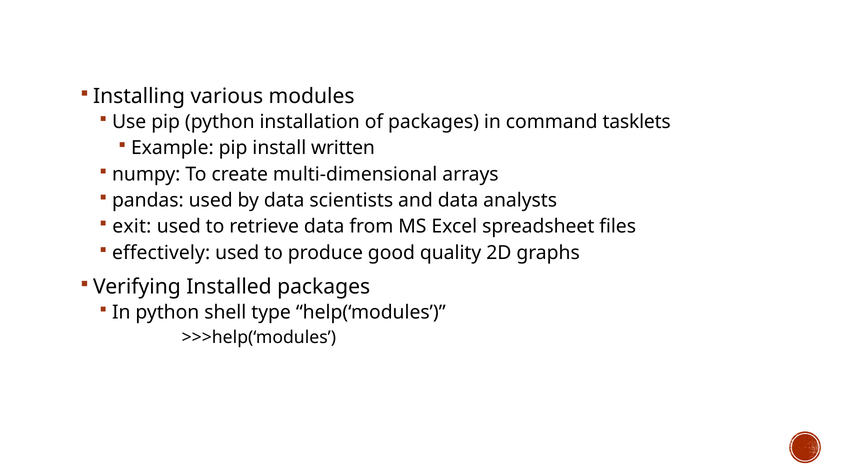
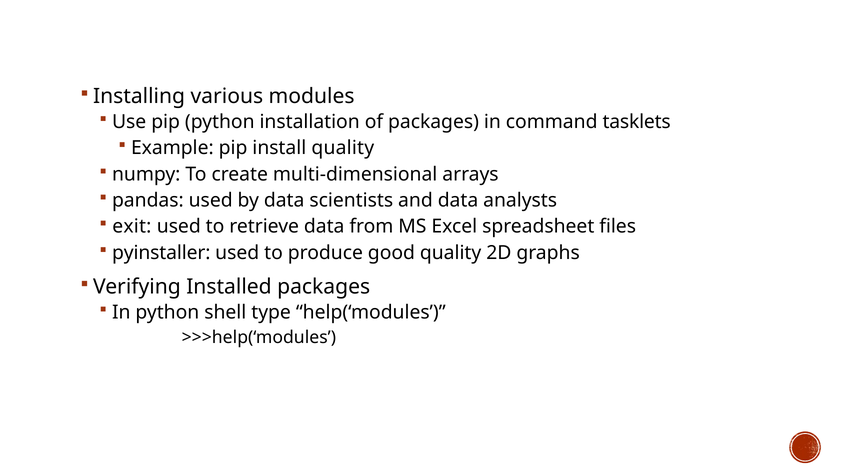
install written: written -> quality
effectively: effectively -> pyinstaller
